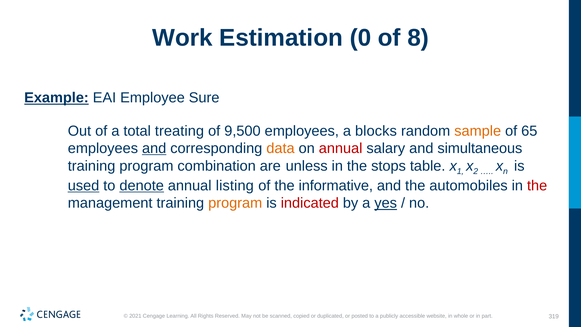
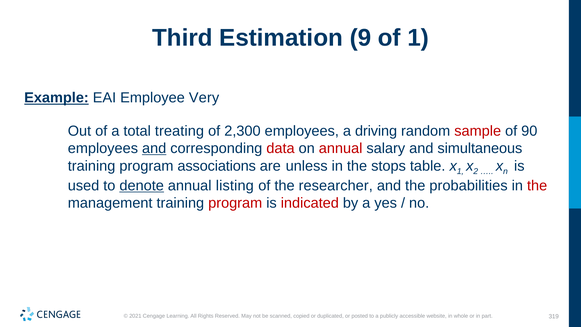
Work: Work -> Third
0: 0 -> 9
of 8: 8 -> 1
Sure: Sure -> Very
9,500: 9,500 -> 2,300
blocks: blocks -> driving
sample colour: orange -> red
65: 65 -> 90
data colour: orange -> red
combination: combination -> associations
used underline: present -> none
informative: informative -> researcher
automobiles: automobiles -> probabilities
program at (235, 203) colour: orange -> red
yes underline: present -> none
